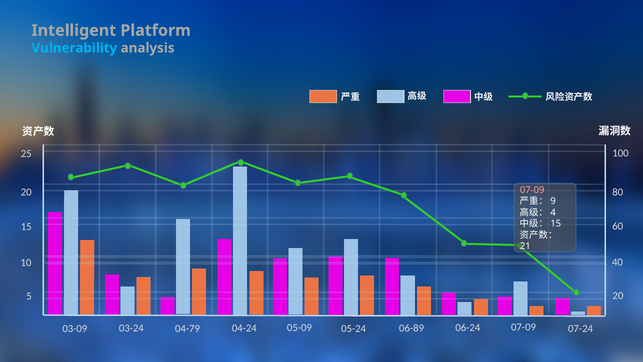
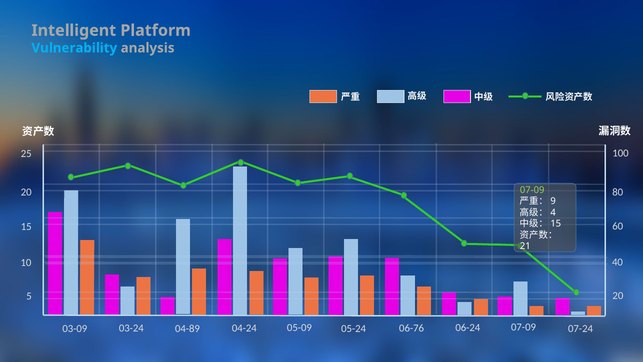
07-09 at (532, 190) colour: pink -> light green
04-79: 04-79 -> 04-89
06-89: 06-89 -> 06-76
